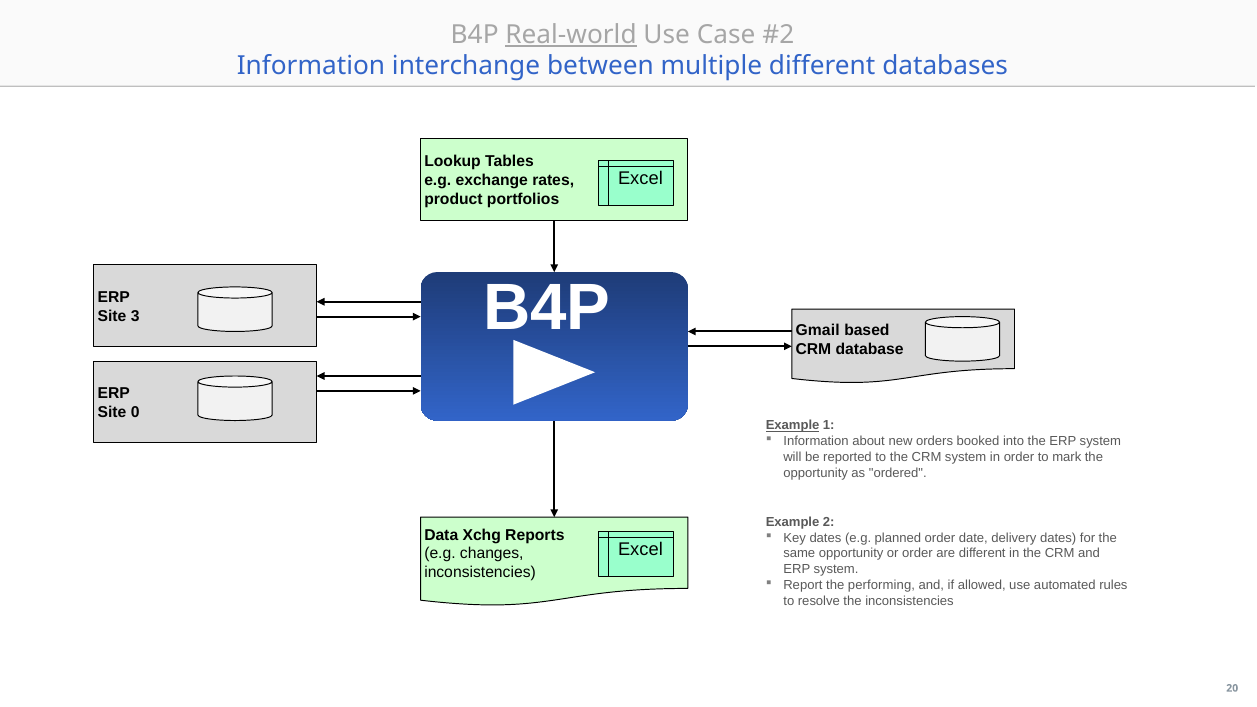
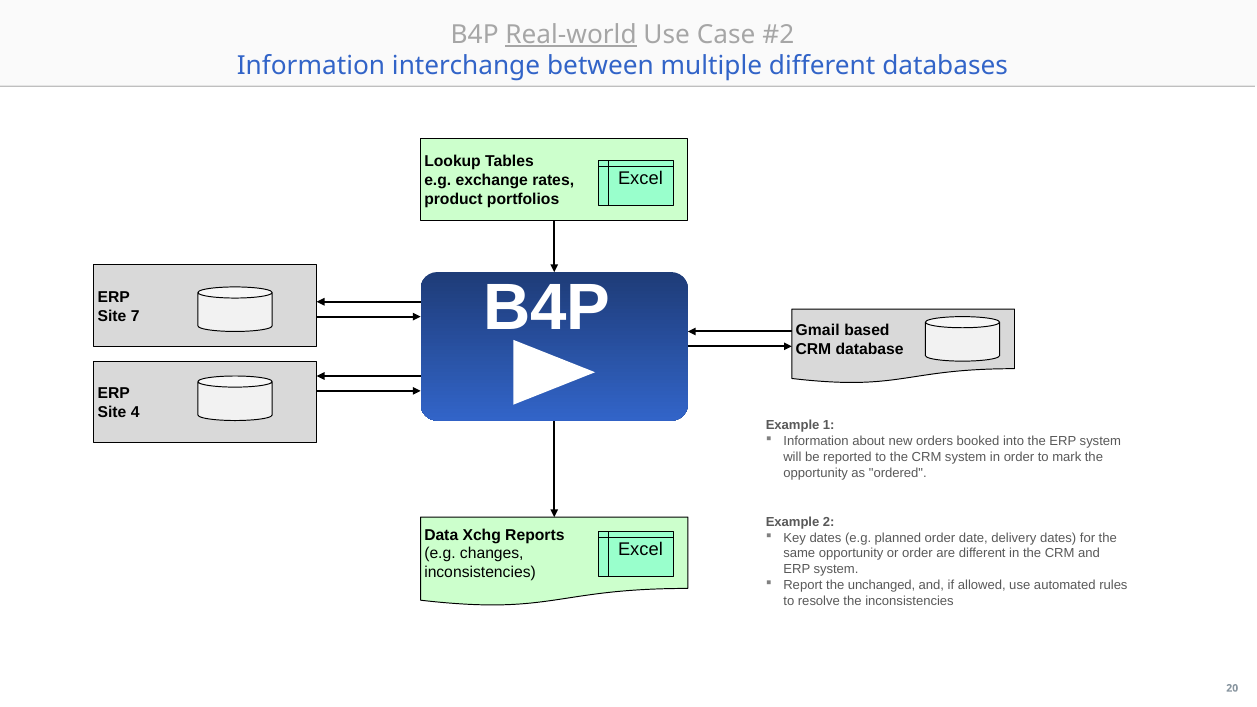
3: 3 -> 7
0: 0 -> 4
Example at (793, 426) underline: present -> none
performing: performing -> unchanged
